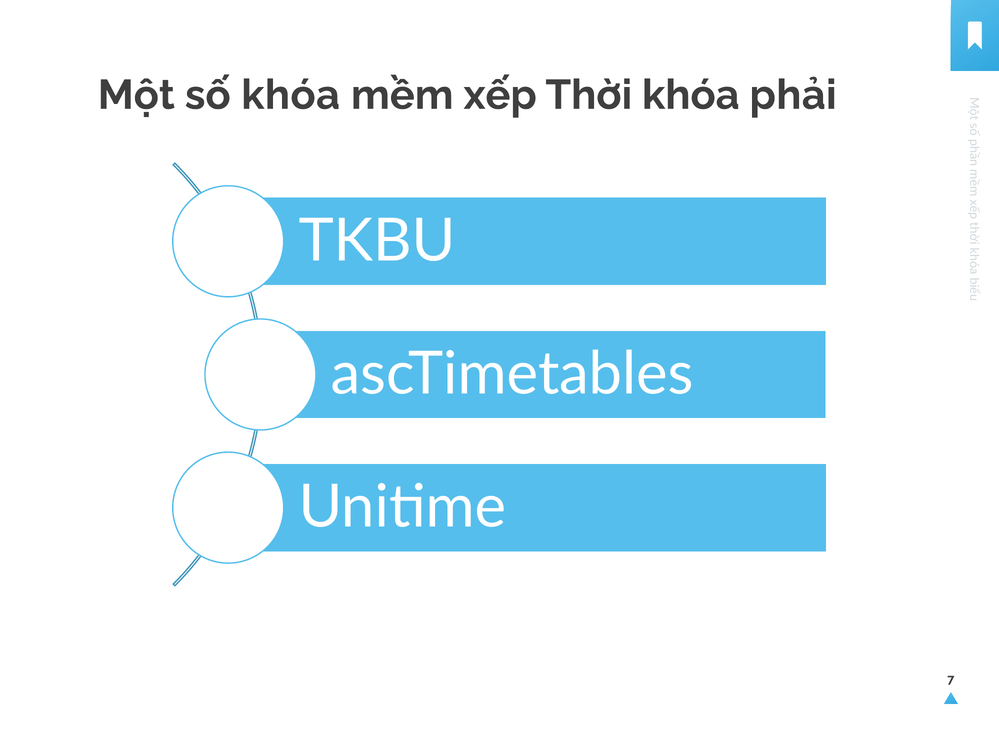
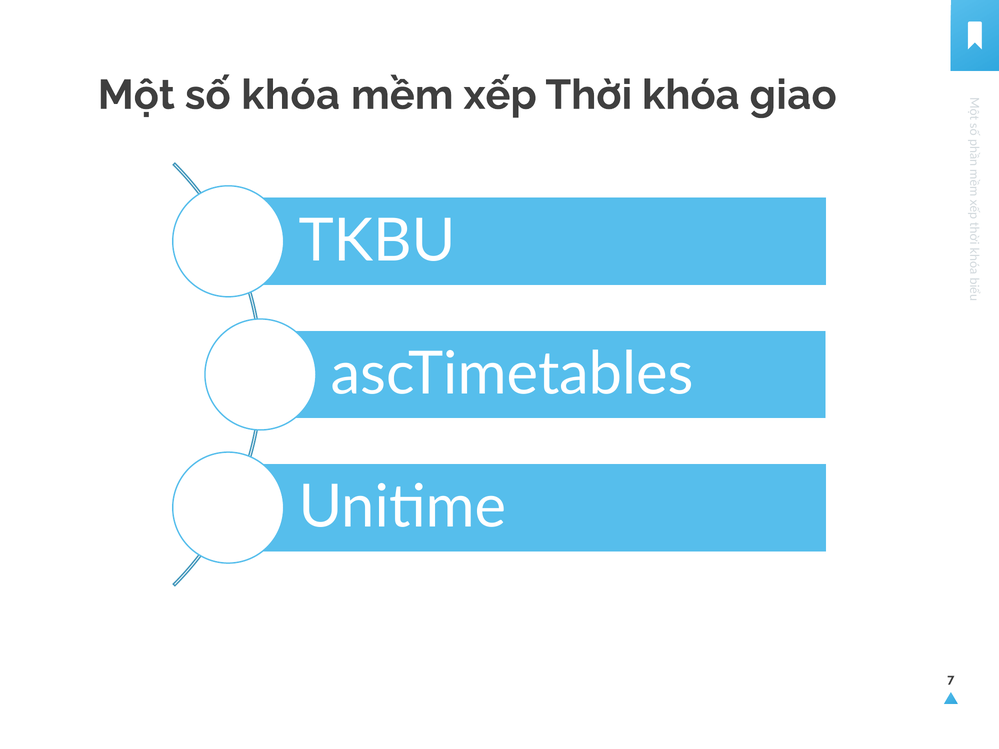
phải: phải -> giao
